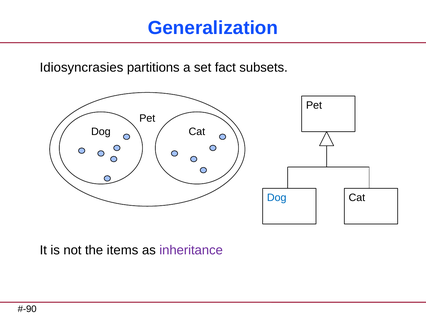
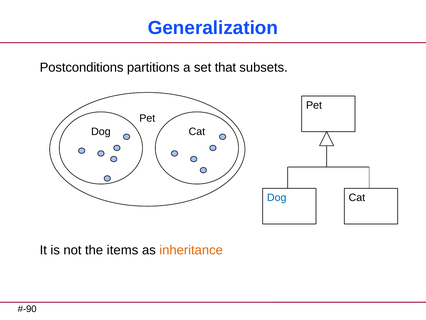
Idiosyncrasies: Idiosyncrasies -> Postconditions
fact: fact -> that
inheritance colour: purple -> orange
